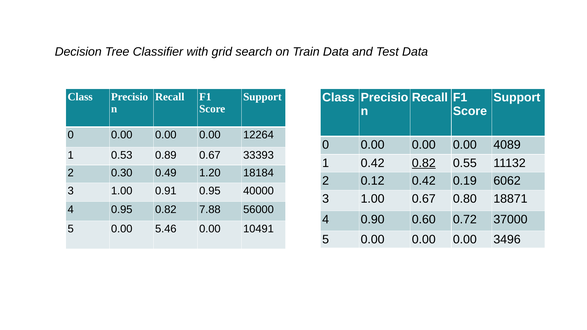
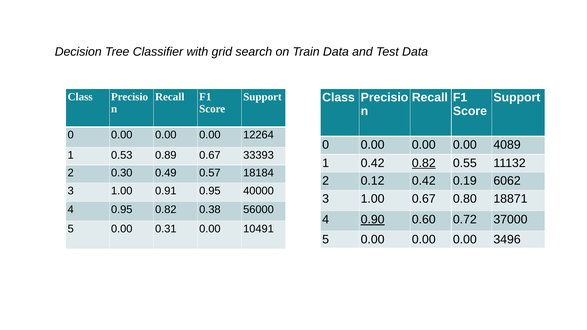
1.20: 1.20 -> 0.57
7.88: 7.88 -> 0.38
0.90 underline: none -> present
5.46: 5.46 -> 0.31
